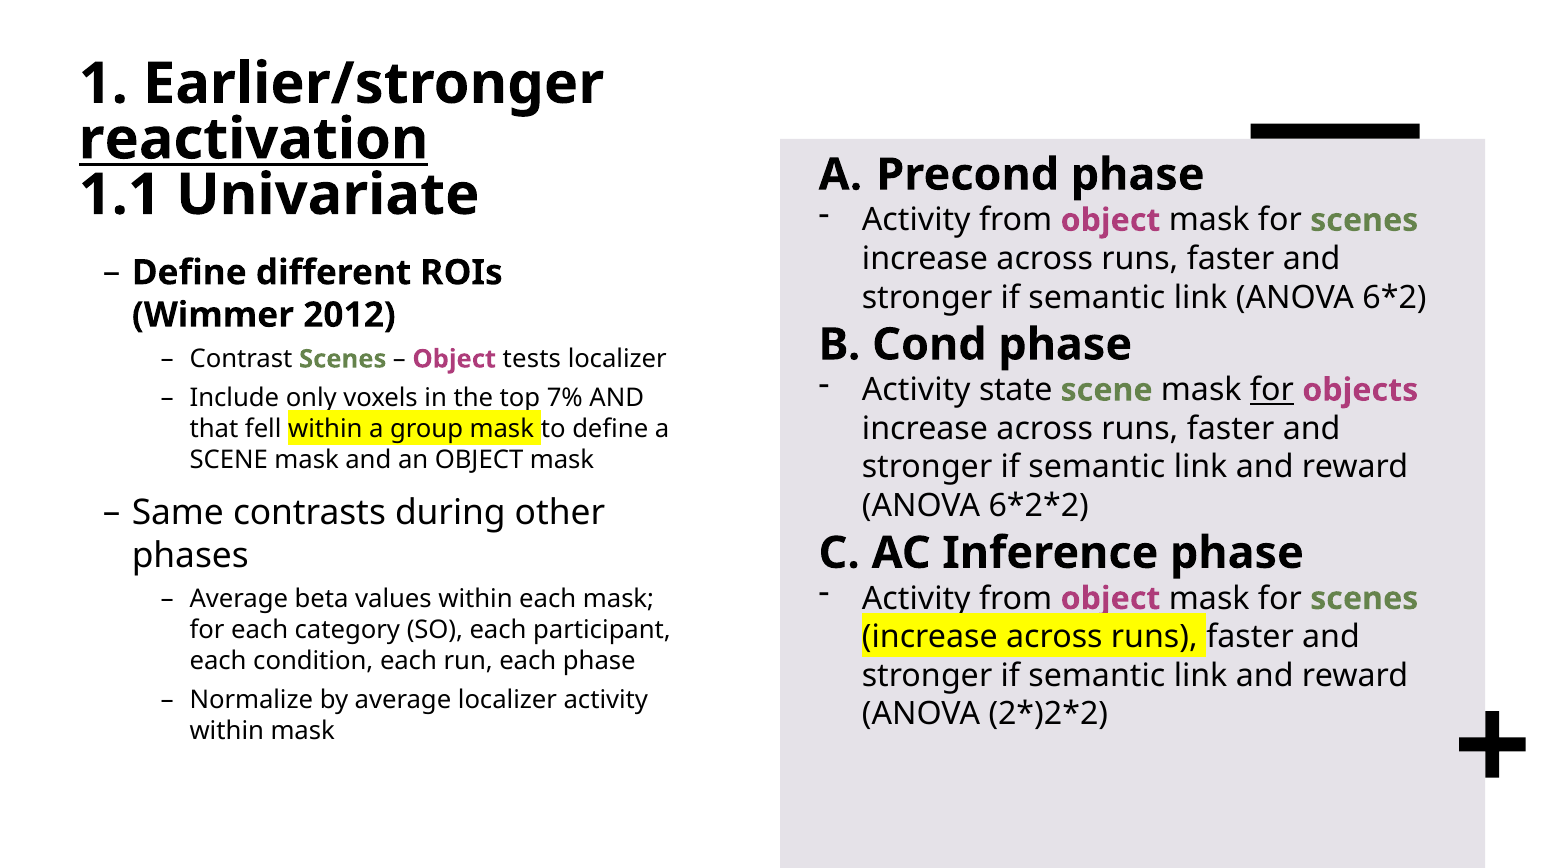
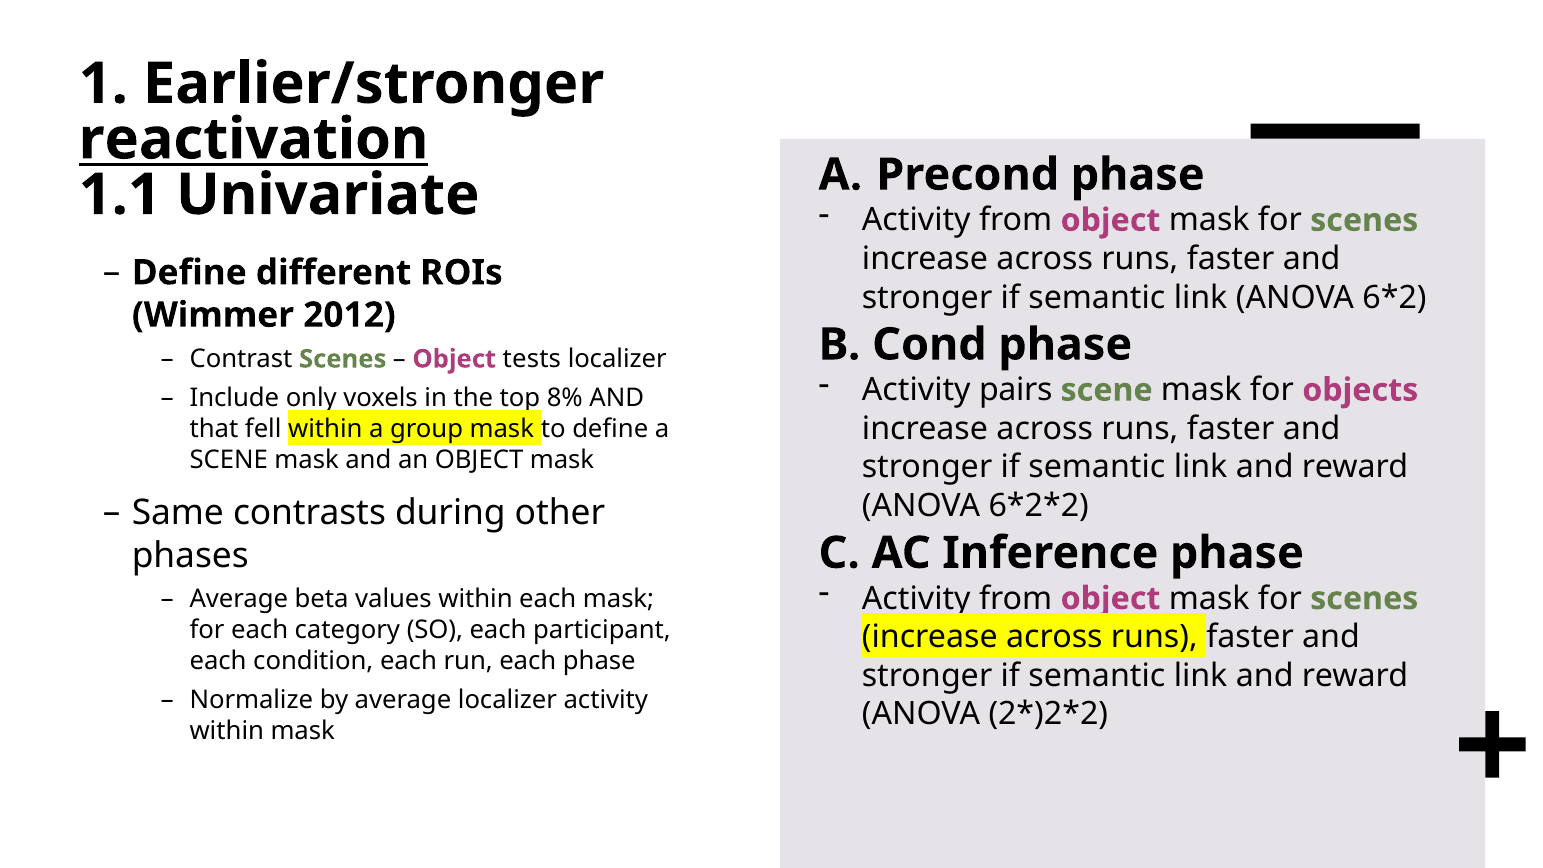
state: state -> pairs
for at (1272, 390) underline: present -> none
7%: 7% -> 8%
